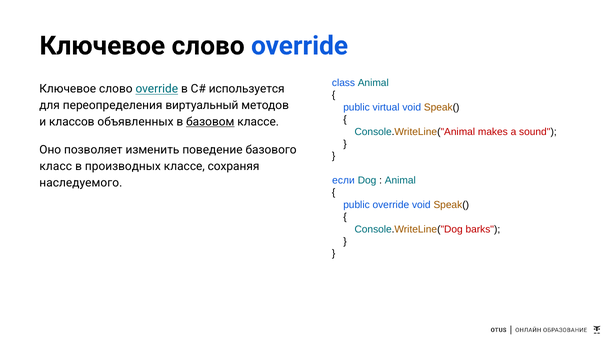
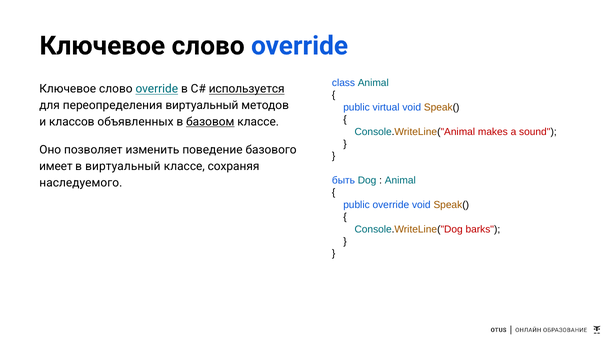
используется underline: none -> present
класс: класс -> имеет
в производных: производных -> виртуальный
если: если -> быть
